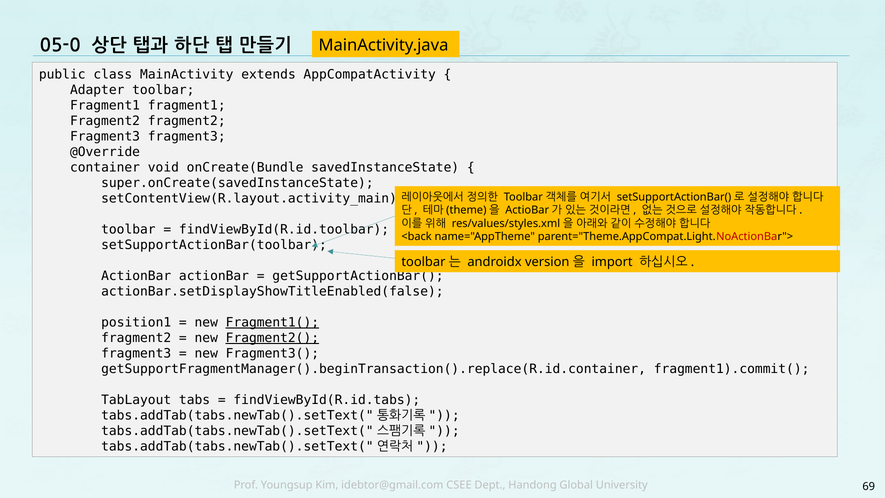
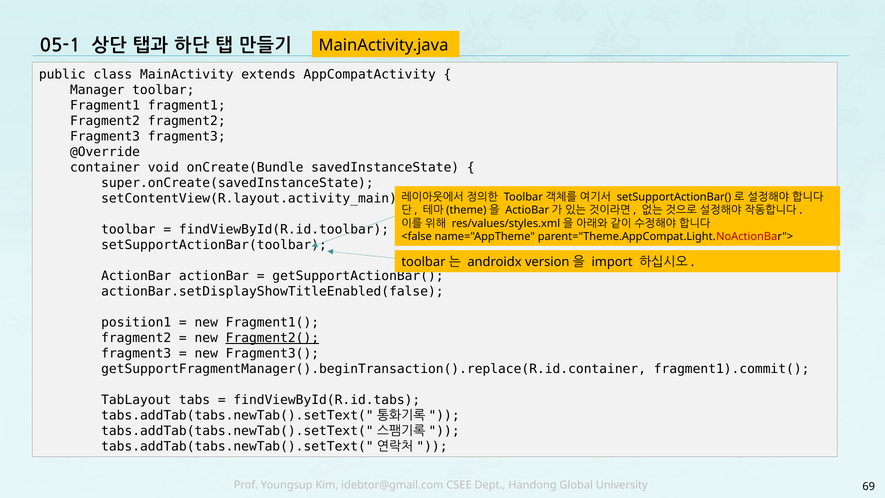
05-0: 05-0 -> 05-1
Adapter: Adapter -> Manager
<back: <back -> <false
Fragment1( underline: present -> none
